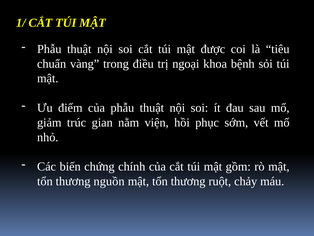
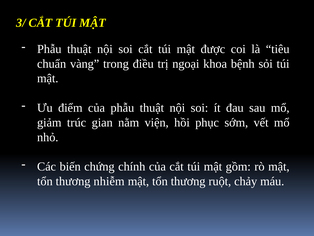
1/: 1/ -> 3/
nguồn: nguồn -> nhiễm
